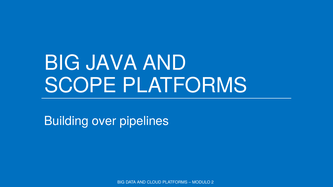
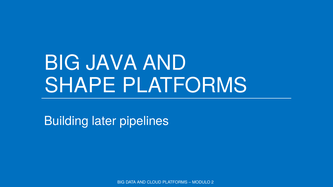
SCOPE: SCOPE -> SHAPE
over: over -> later
